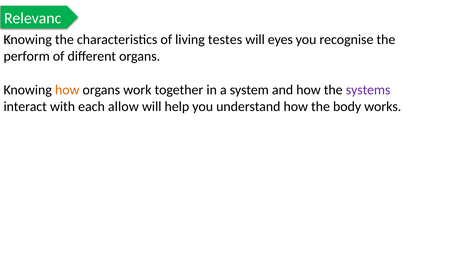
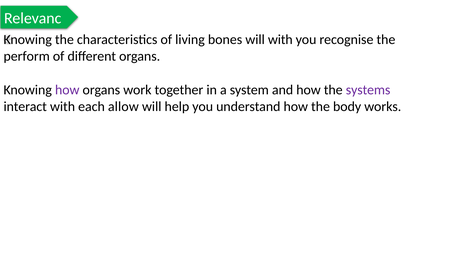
testes: testes -> bones
will eyes: eyes -> with
how at (67, 90) colour: orange -> purple
